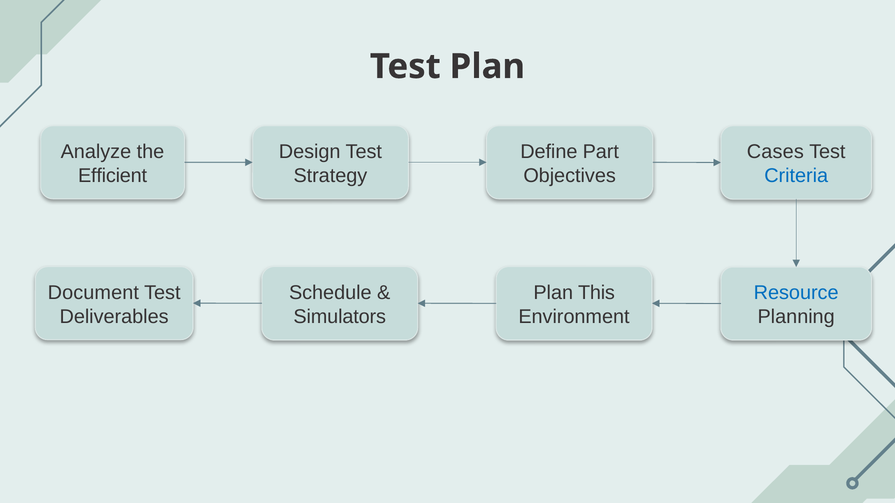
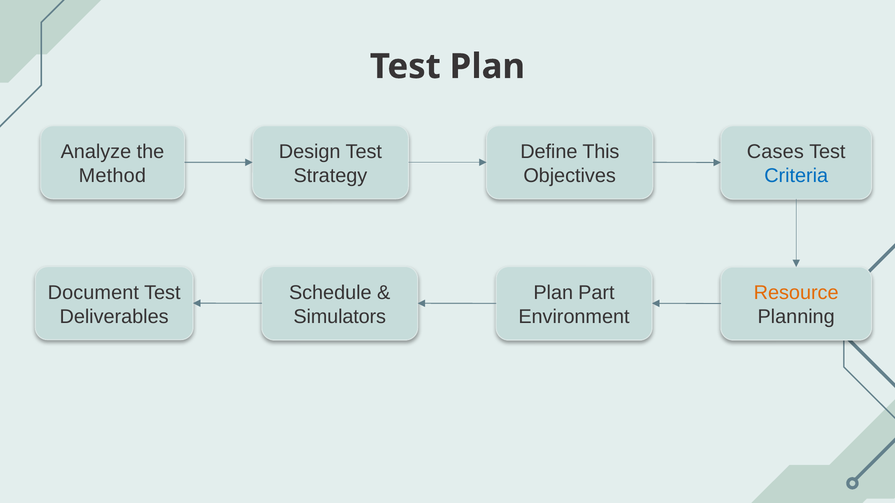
Part: Part -> This
Efficient: Efficient -> Method
This: This -> Part
Resource colour: blue -> orange
